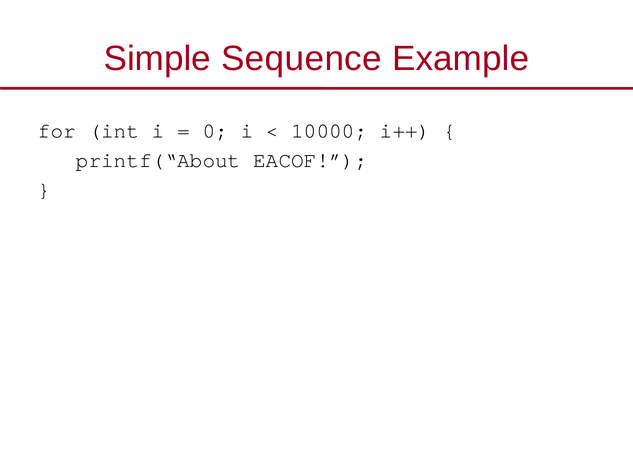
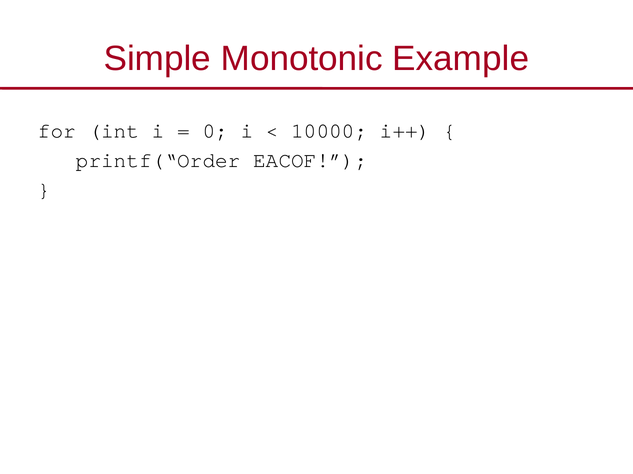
Sequence: Sequence -> Monotonic
printf(“About: printf(“About -> printf(“Order
